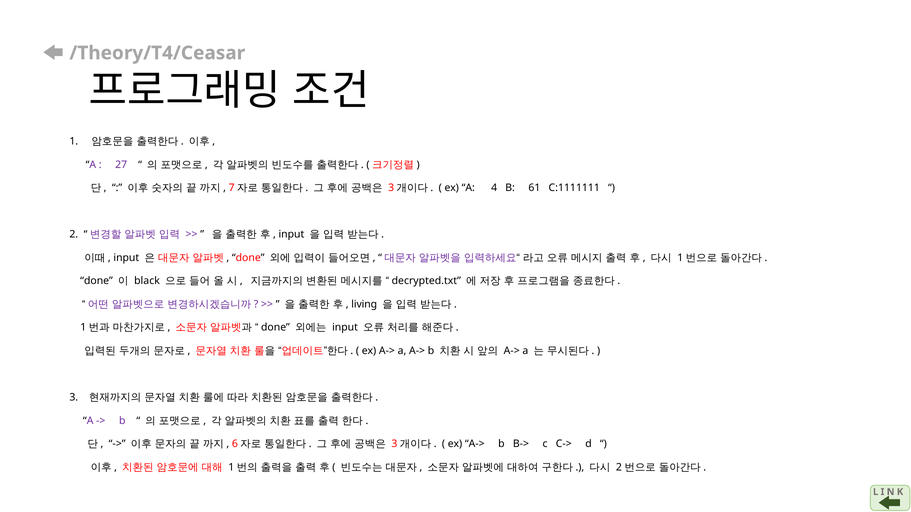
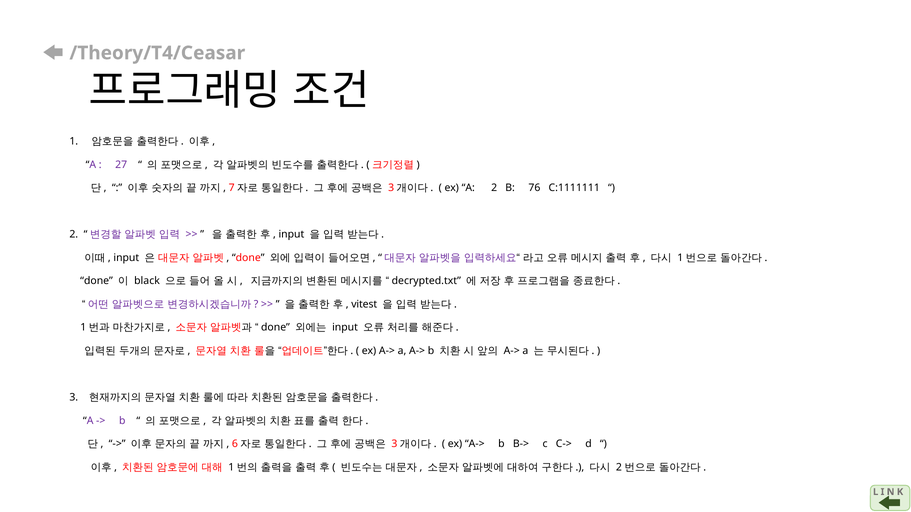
A 4: 4 -> 2
61: 61 -> 76
living: living -> vitest
